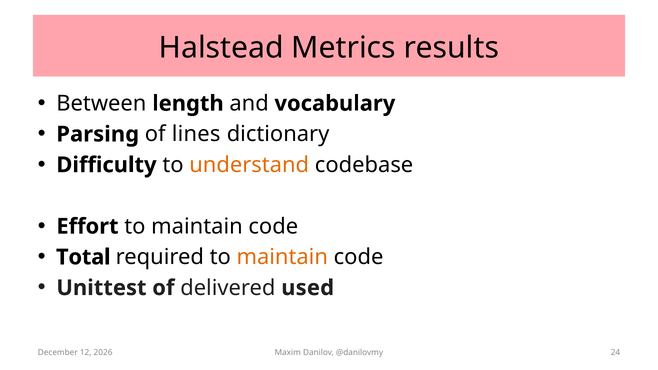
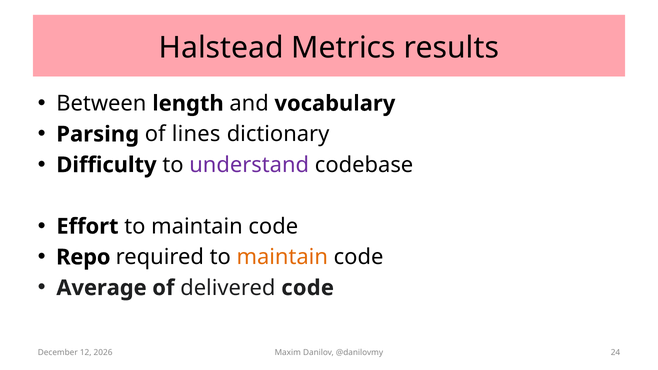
understand colour: orange -> purple
Total: Total -> Repo
Unittest: Unittest -> Average
delivered used: used -> code
